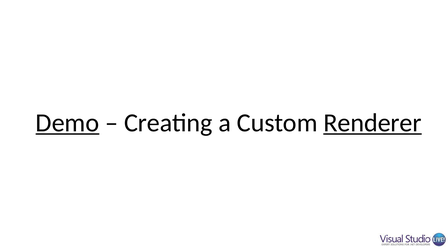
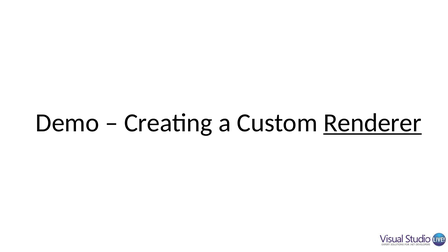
Demo underline: present -> none
